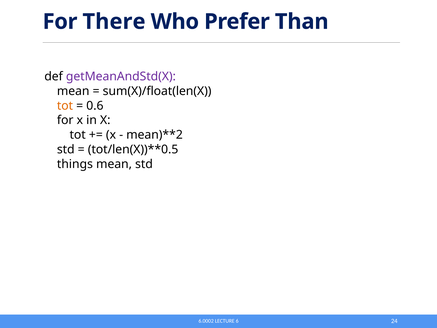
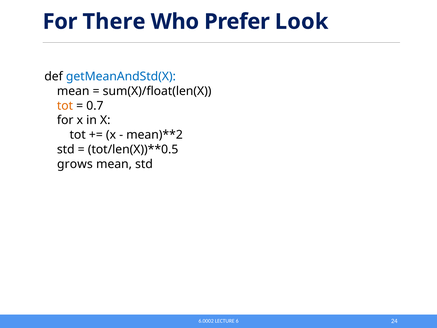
Than: Than -> Look
getMeanAndStd(X colour: purple -> blue
0.6: 0.6 -> 0.7
things: things -> grows
